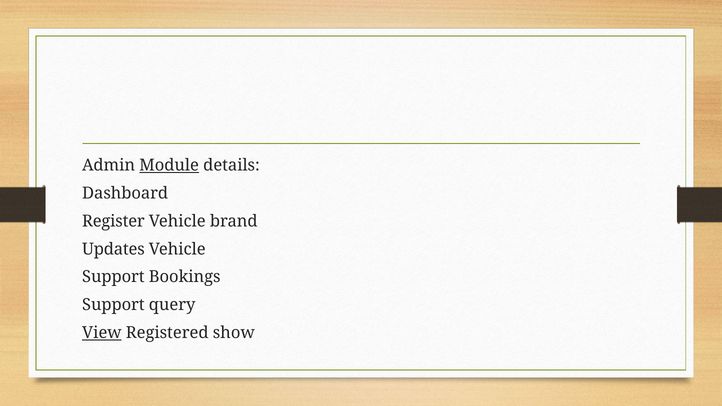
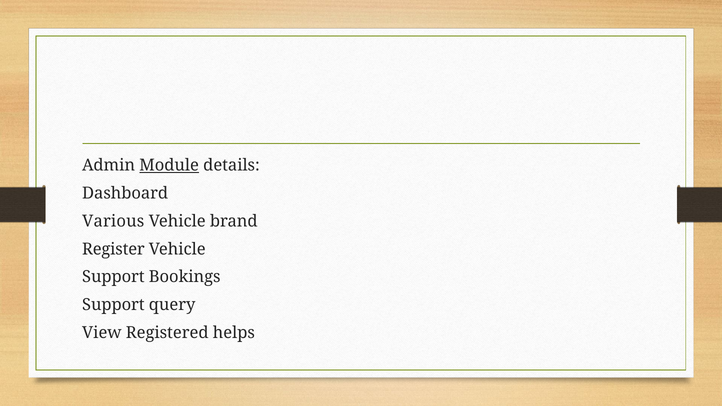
Register: Register -> Various
Updates: Updates -> Register
View underline: present -> none
show: show -> helps
